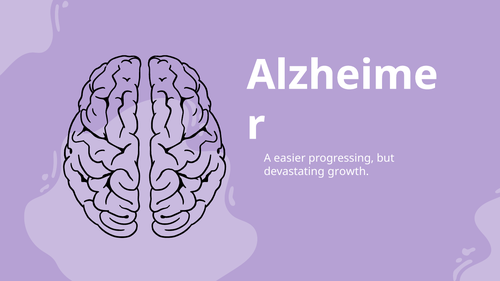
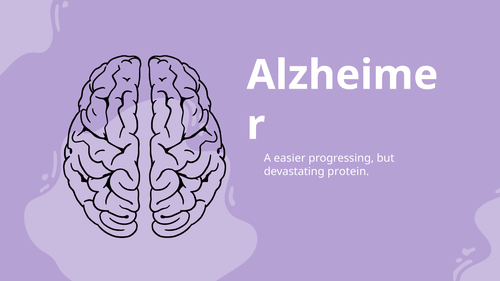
growth: growth -> protein
